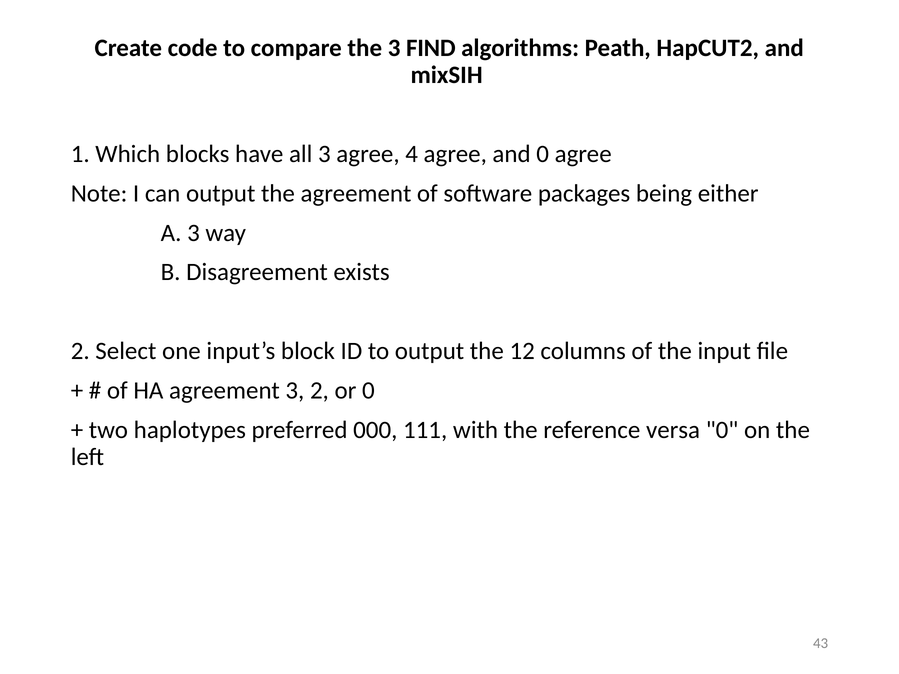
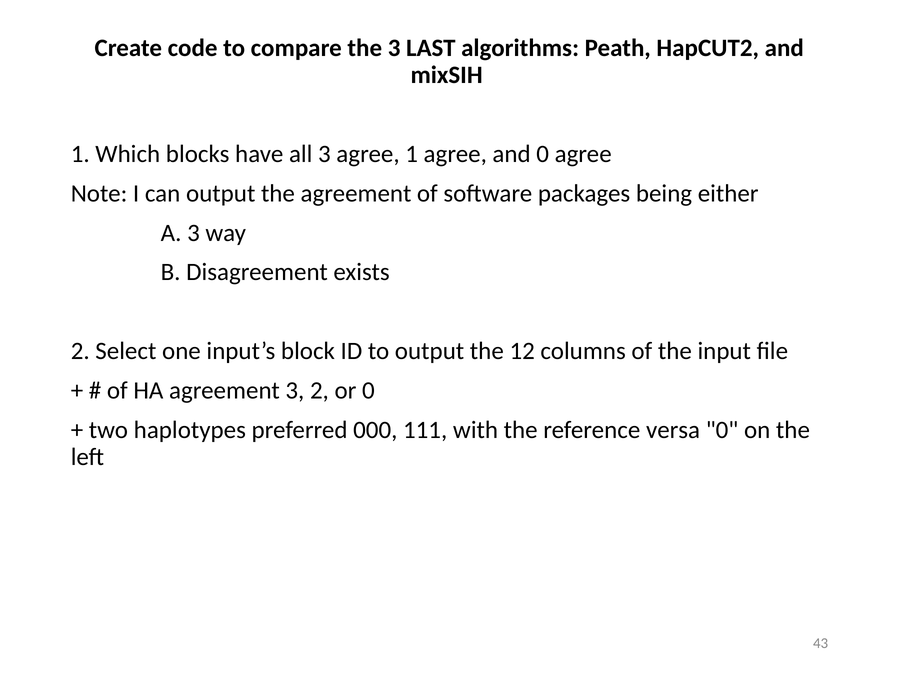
FIND: FIND -> LAST
agree 4: 4 -> 1
